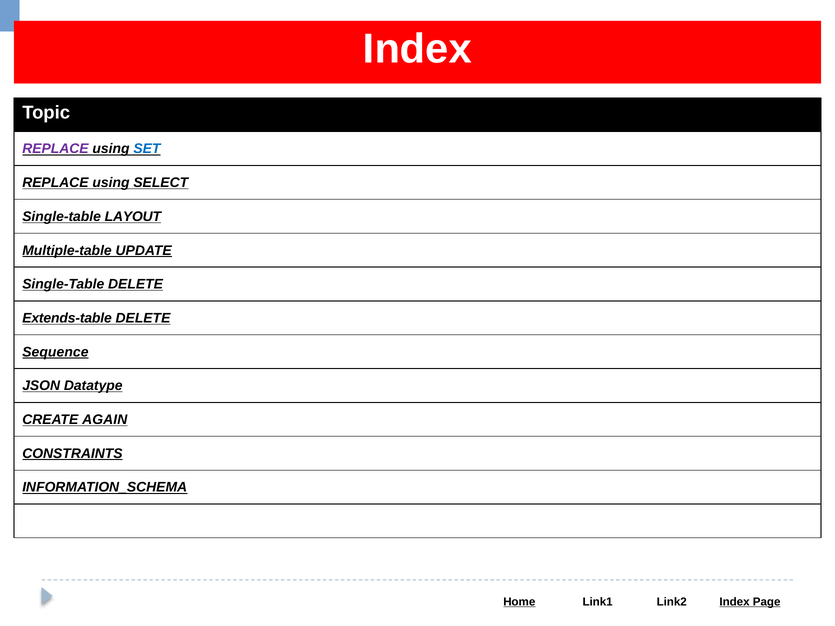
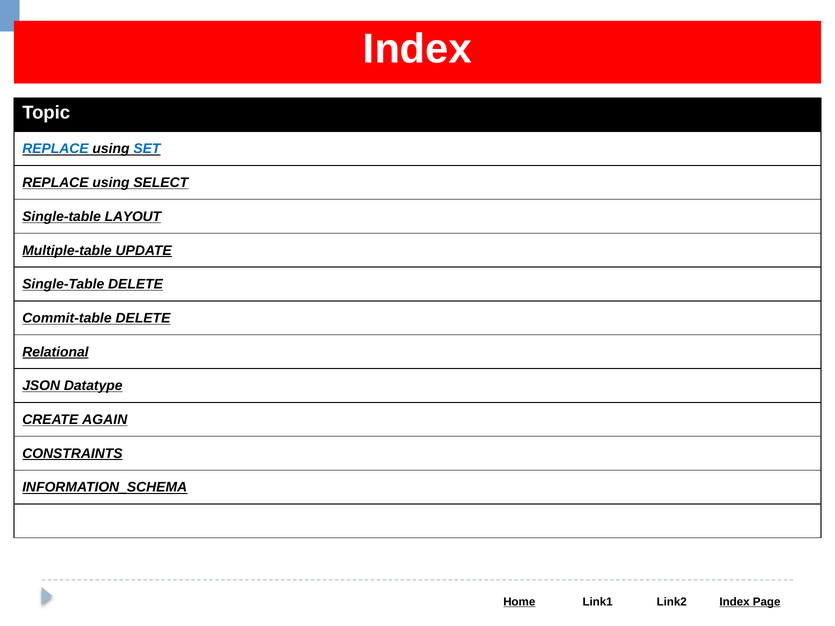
REPLACE at (55, 149) colour: purple -> blue
Extends-table: Extends-table -> Commit-table
Sequence: Sequence -> Relational
